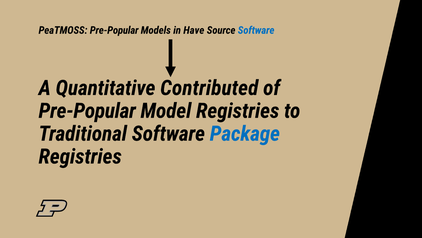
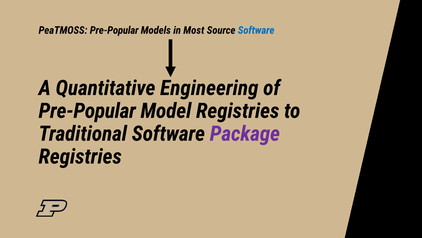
Have: Have -> Most
Contributed: Contributed -> Engineering
Package colour: blue -> purple
